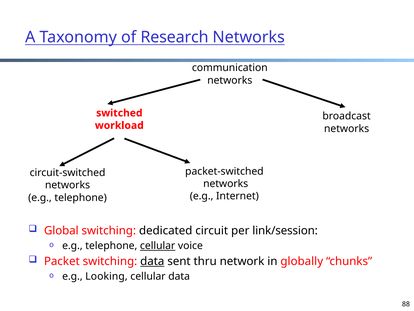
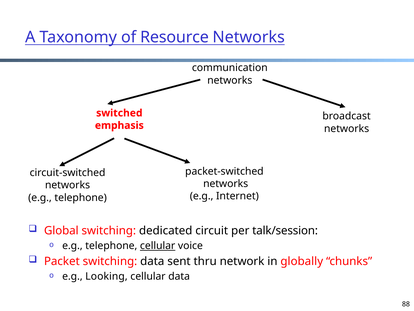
Research: Research -> Resource
workload: workload -> emphasis
link/session: link/session -> talk/session
data at (152, 261) underline: present -> none
